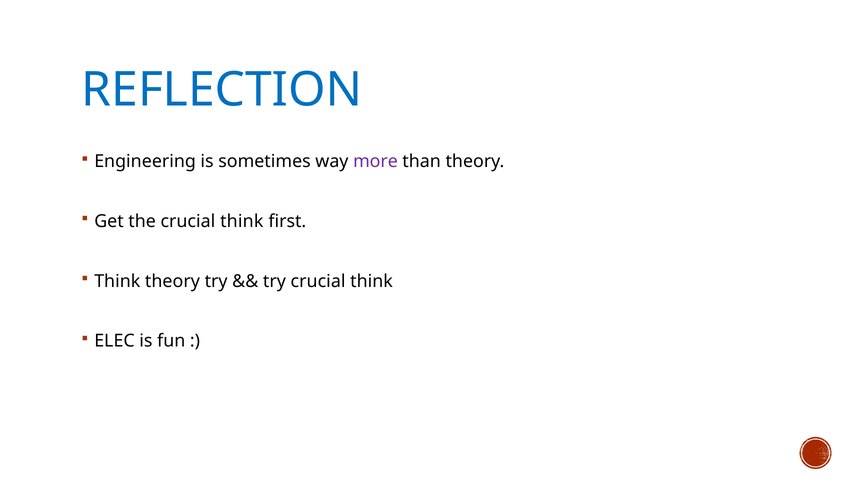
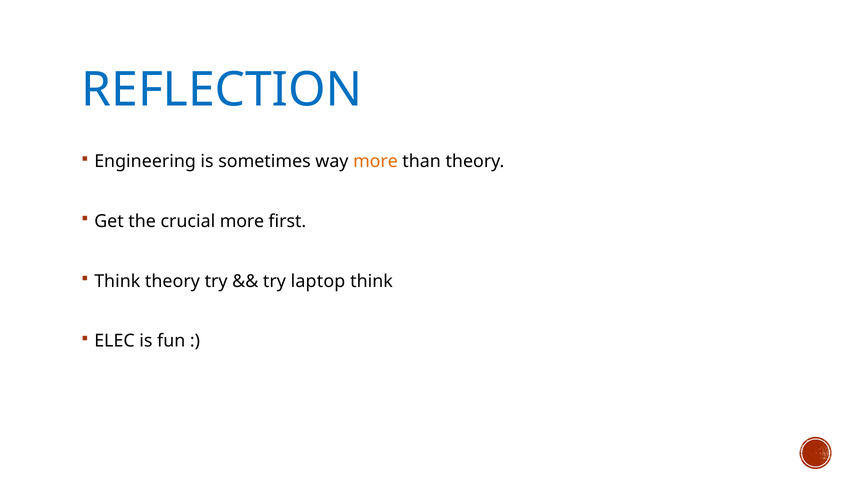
more at (375, 161) colour: purple -> orange
the crucial think: think -> more
try crucial: crucial -> laptop
